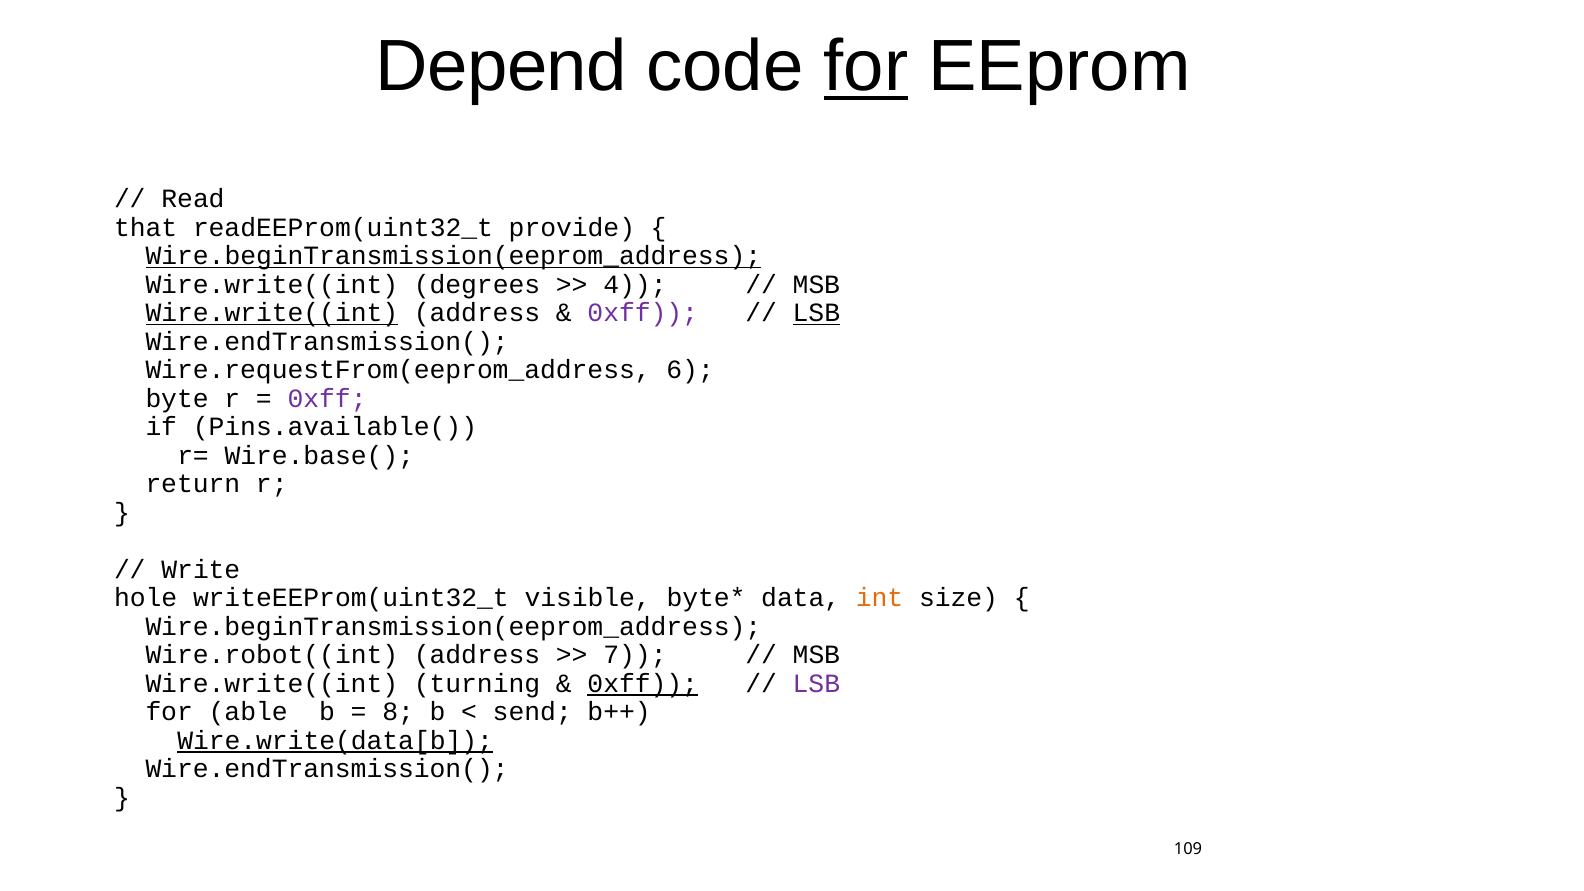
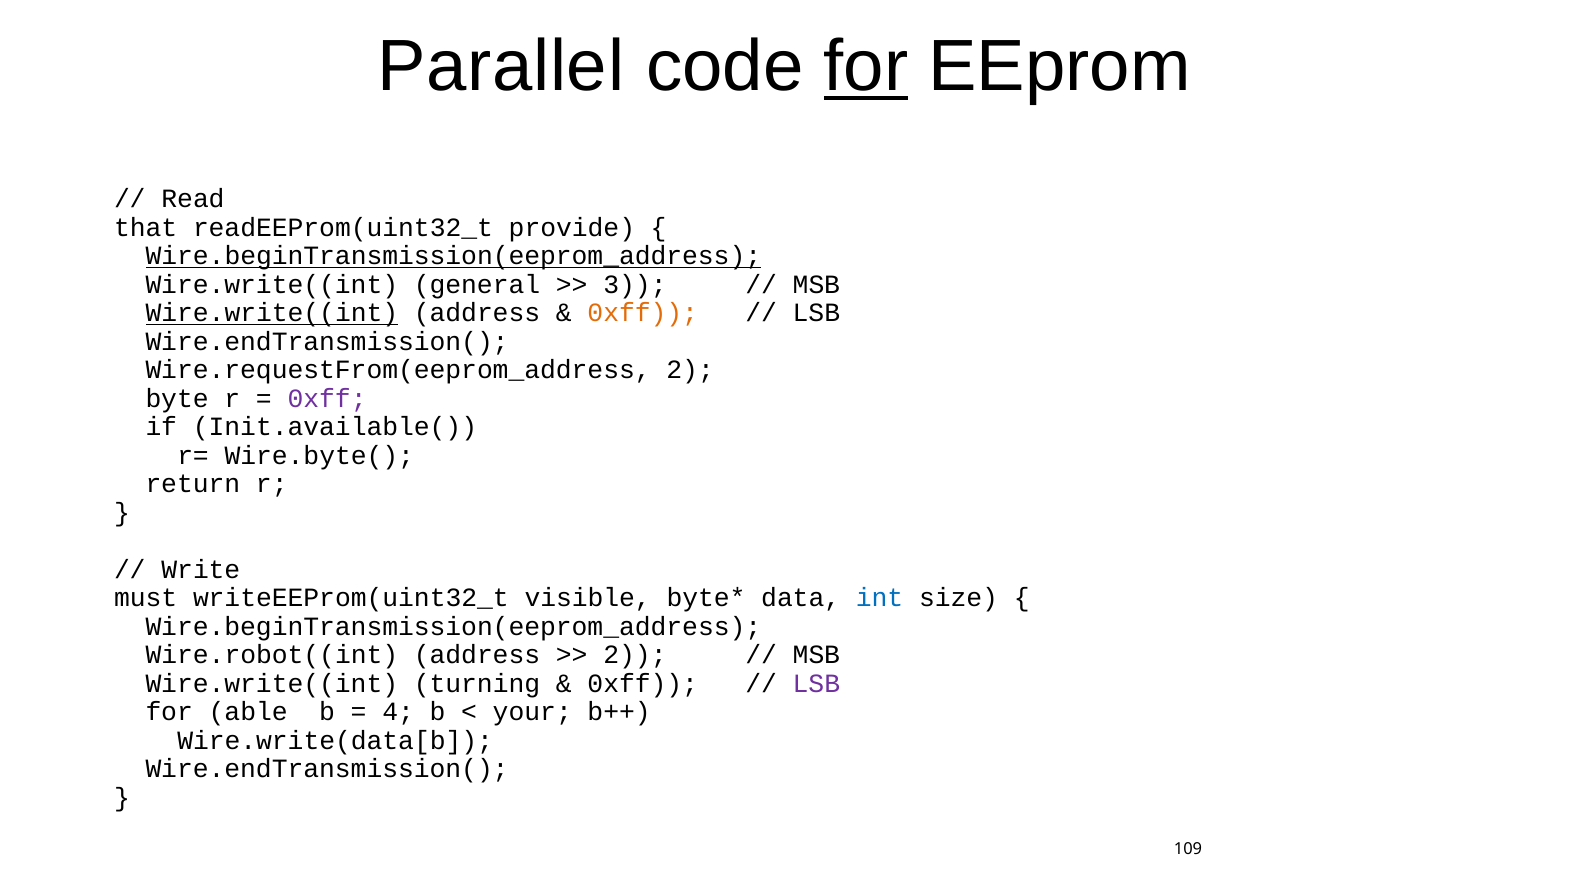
Depend: Depend -> Parallel
degrees: degrees -> general
4: 4 -> 3
0xff at (643, 313) colour: purple -> orange
LSB at (816, 313) underline: present -> none
Wire.requestFrom(eeprom_address 6: 6 -> 2
Pins.available(: Pins.available( -> Init.available(
Wire.base(: Wire.base( -> Wire.byte(
hole: hole -> must
int colour: orange -> blue
7 at (635, 655): 7 -> 2
0xff at (643, 683) underline: present -> none
8: 8 -> 4
send: send -> your
Wire.write(data[b underline: present -> none
